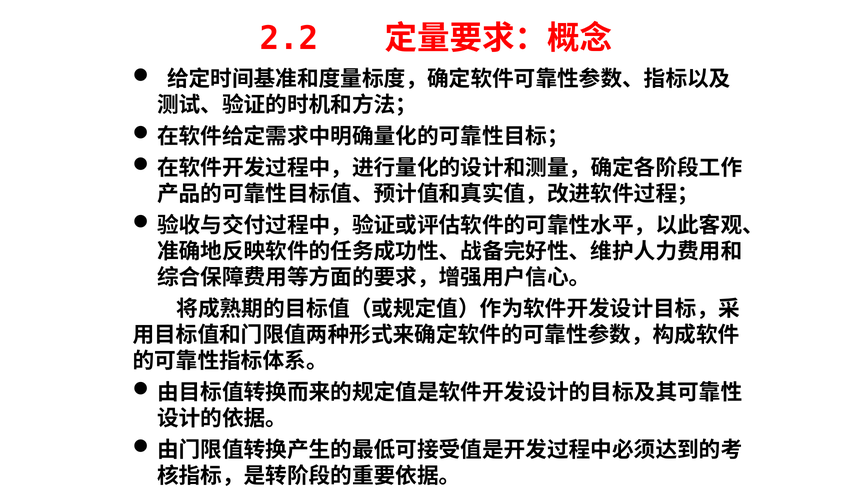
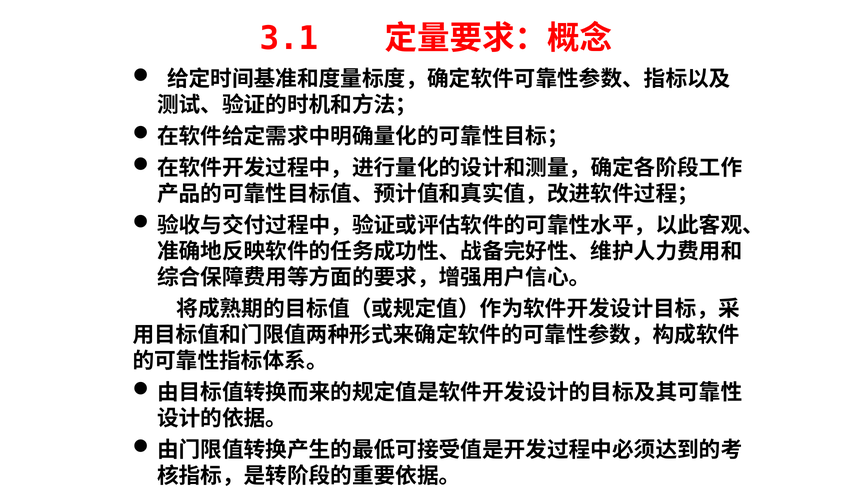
2.2: 2.2 -> 3.1
